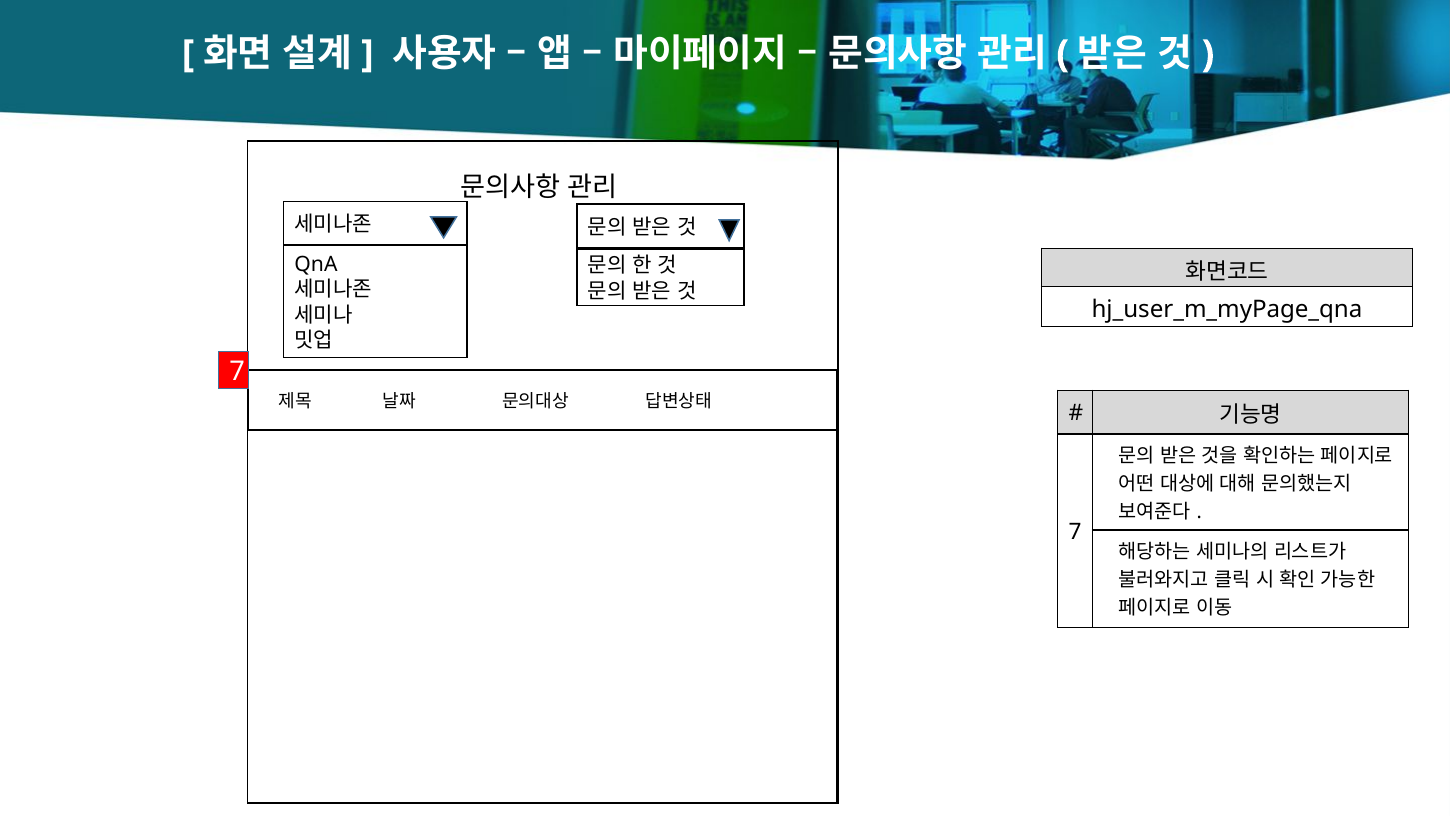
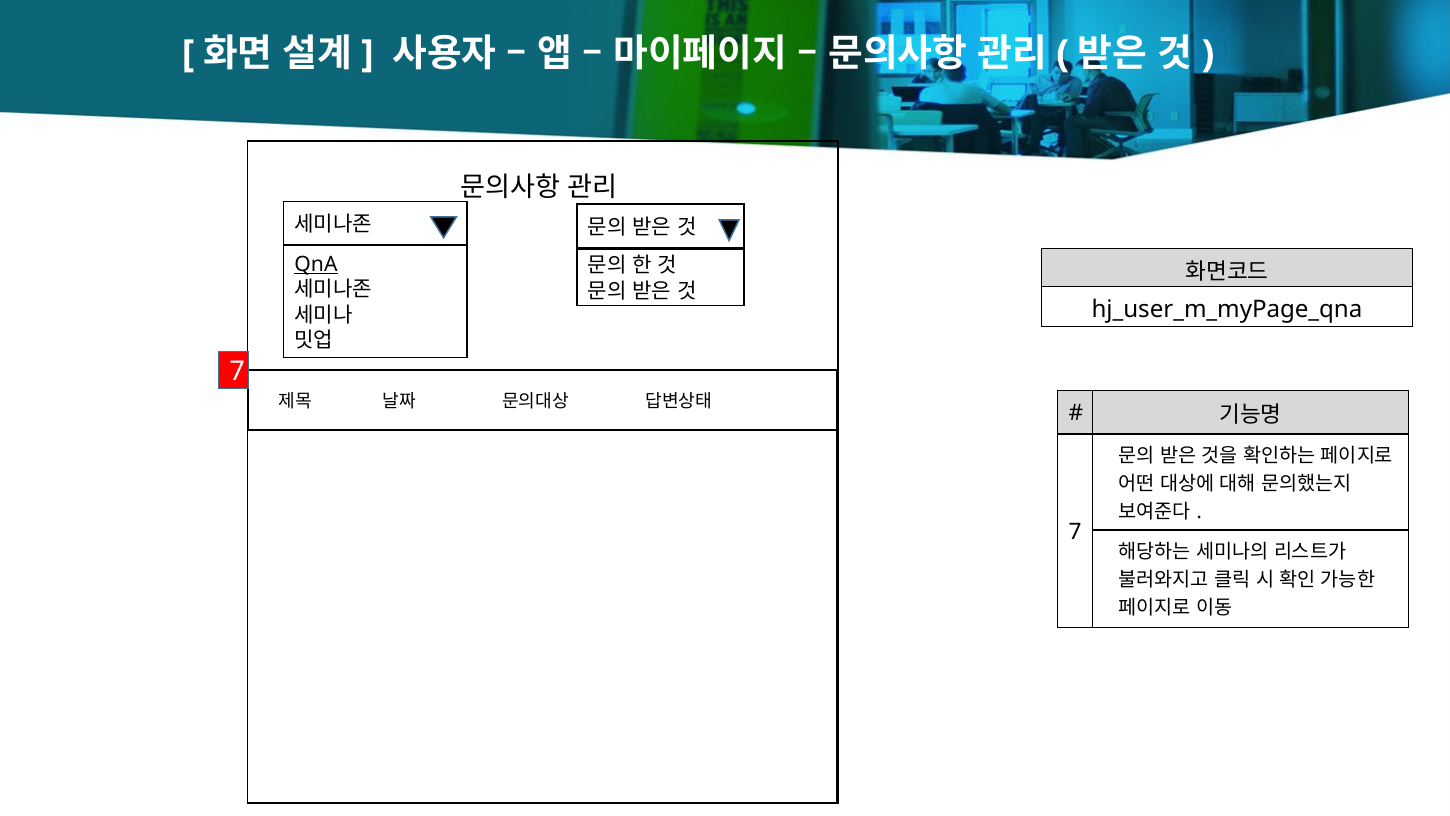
QnA underline: none -> present
